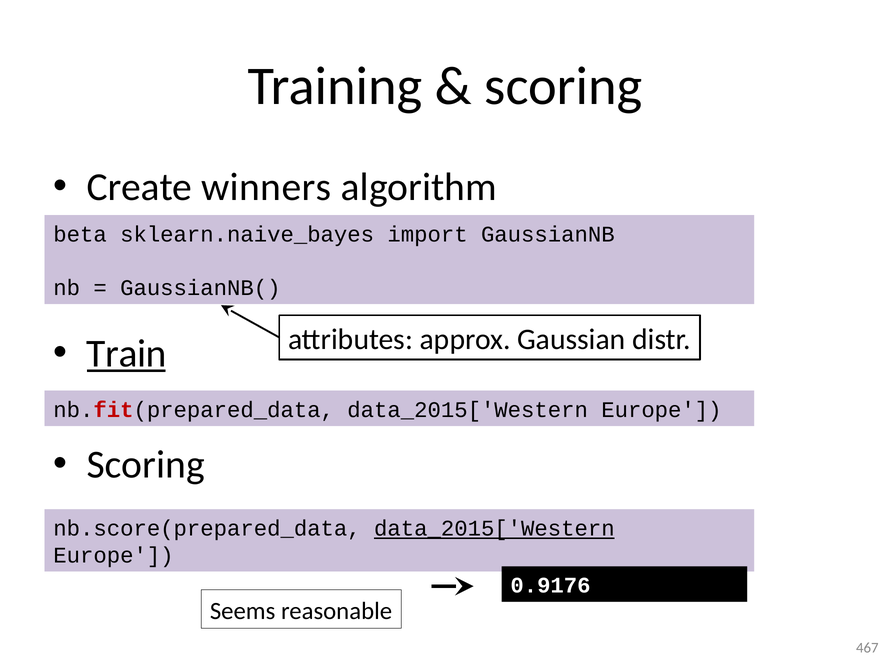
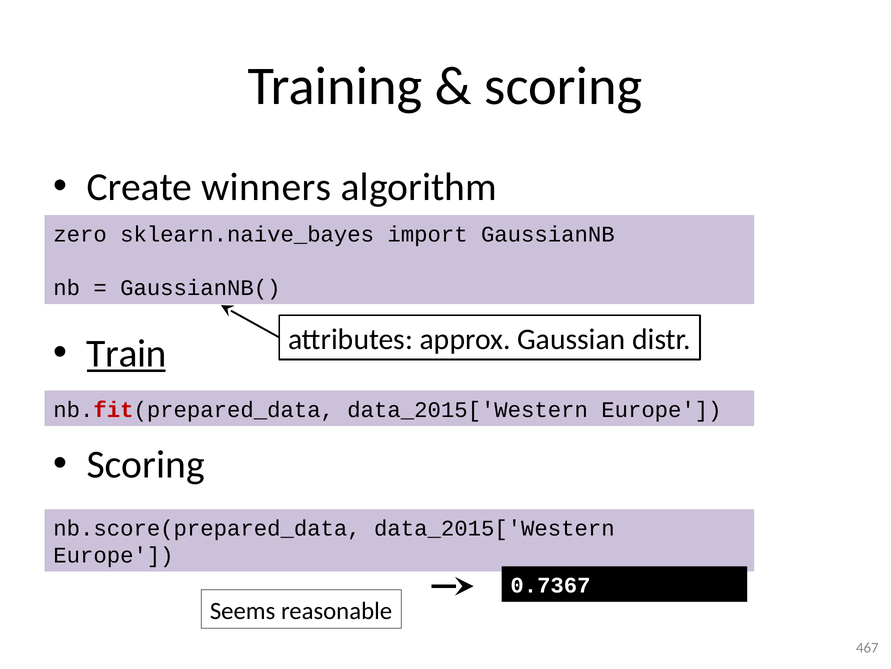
beta: beta -> zero
data_2015['Western at (494, 528) underline: present -> none
0.9176: 0.9176 -> 0.7367
